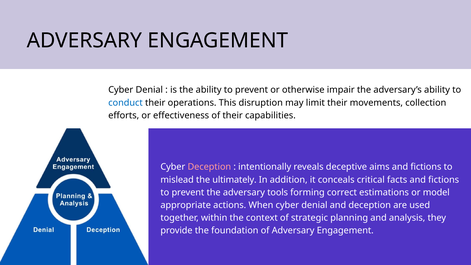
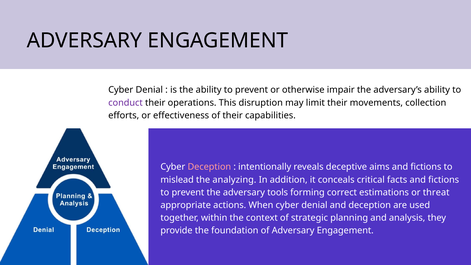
conduct colour: blue -> purple
ultimately: ultimately -> analyzing
model: model -> threat
